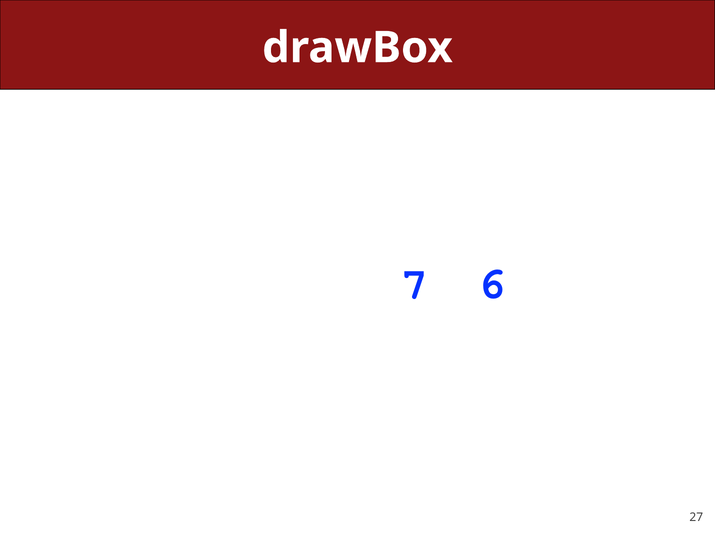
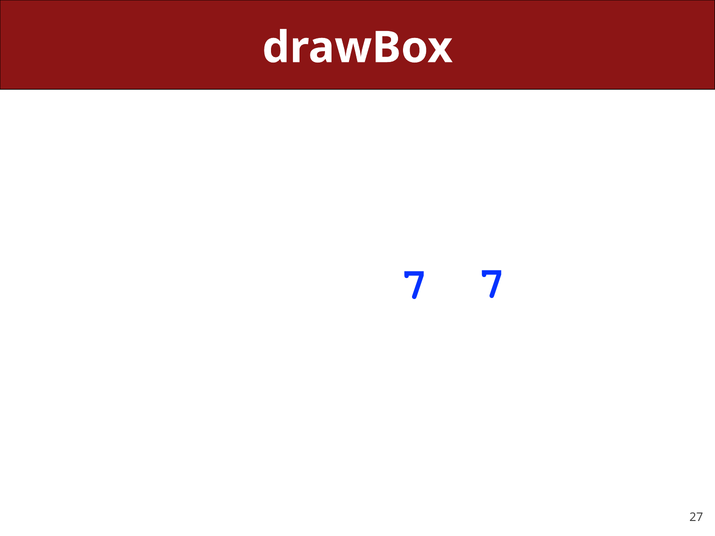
7 6: 6 -> 7
